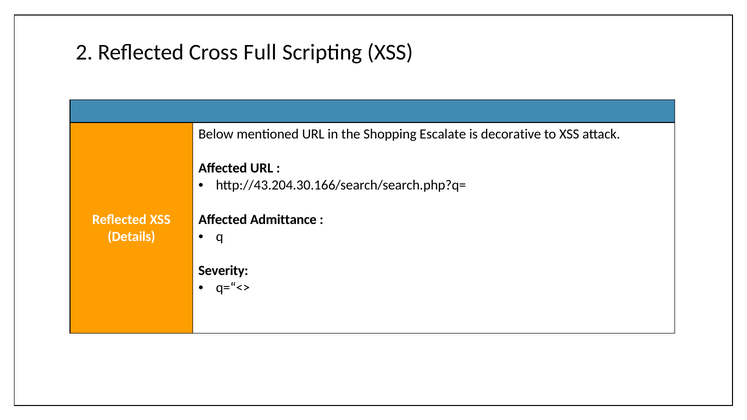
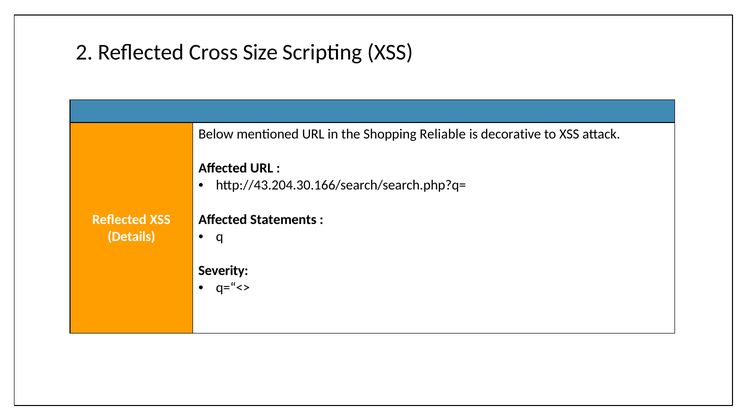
Full: Full -> Size
Escalate: Escalate -> Reliable
Admittance: Admittance -> Statements
